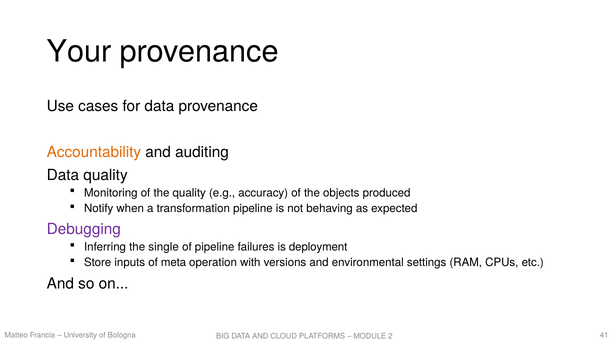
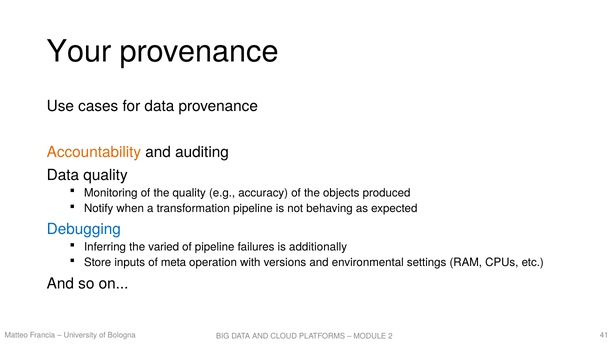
Debugging colour: purple -> blue
single: single -> varied
deployment: deployment -> additionally
